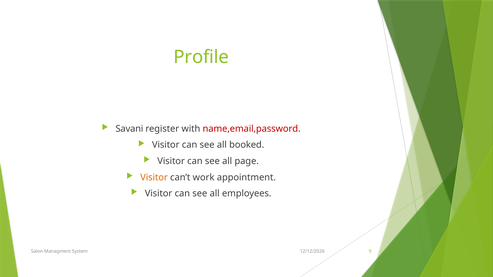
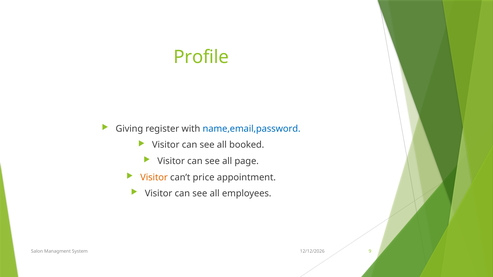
Savani: Savani -> Giving
name,email,password colour: red -> blue
work: work -> price
